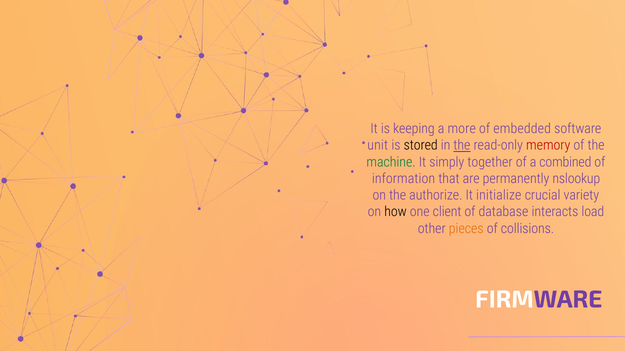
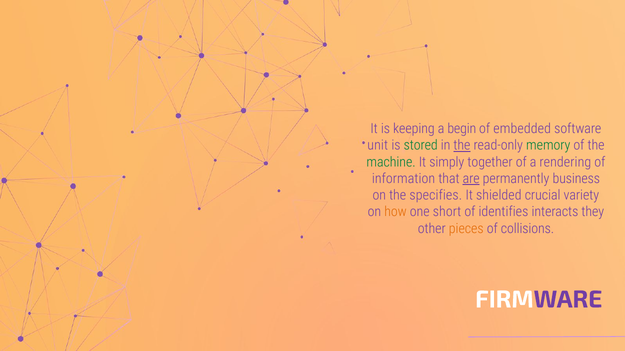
more: more -> begin
stored colour: black -> green
memory colour: red -> green
combined: combined -> rendering
are underline: none -> present
nslookup: nslookup -> business
authorize: authorize -> specifies
initialize: initialize -> shielded
how colour: black -> orange
client: client -> short
database: database -> identifies
load: load -> they
